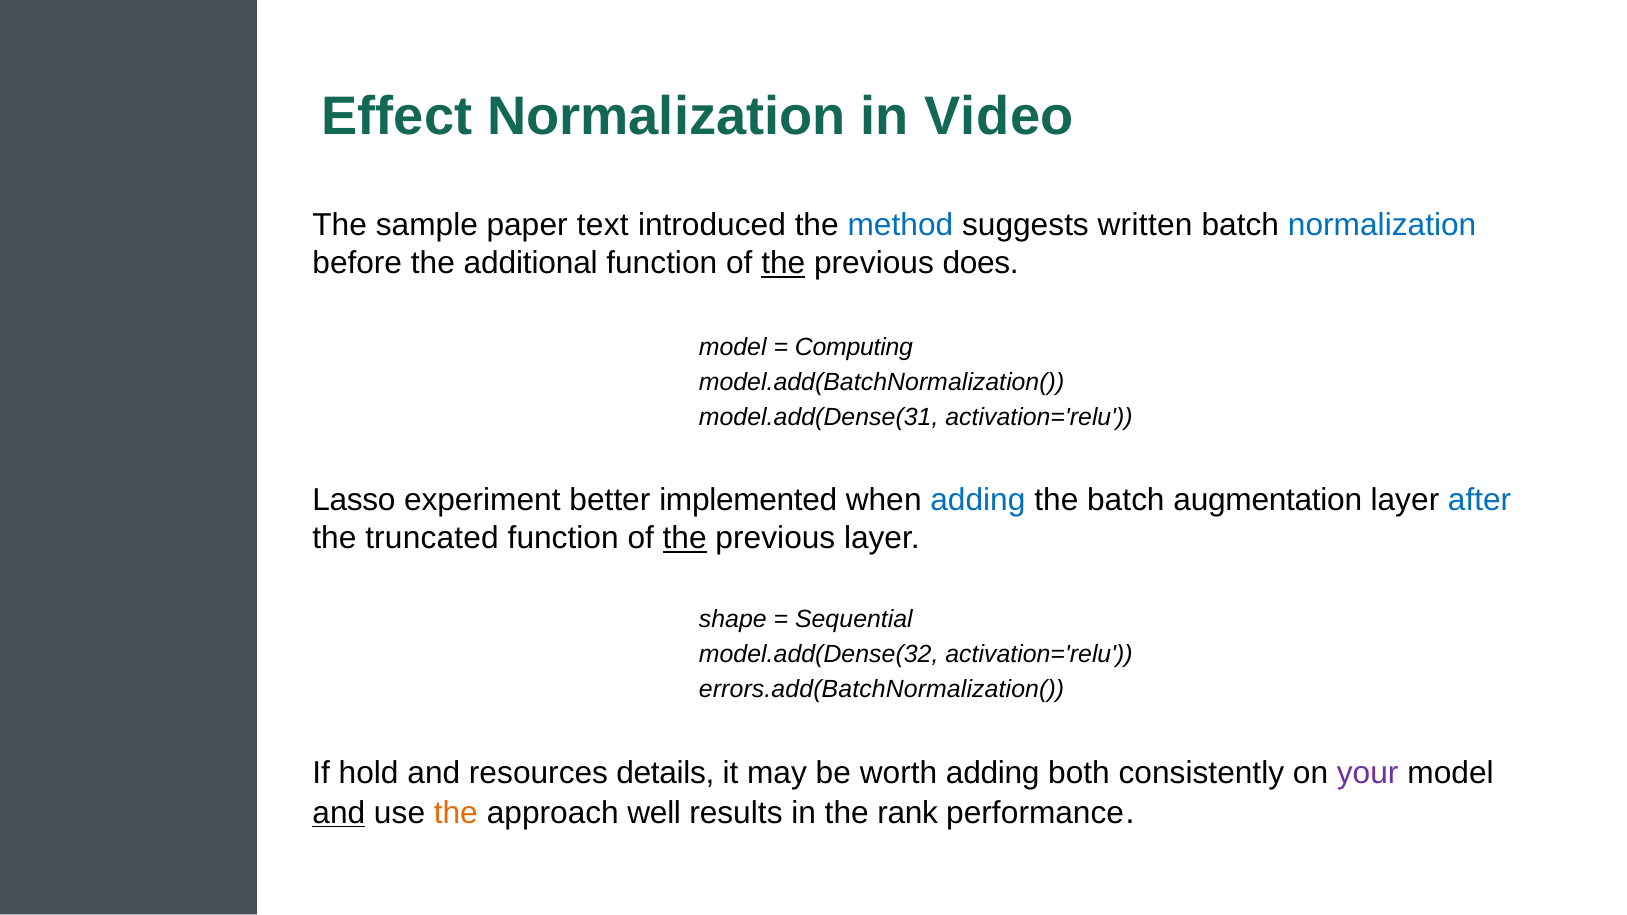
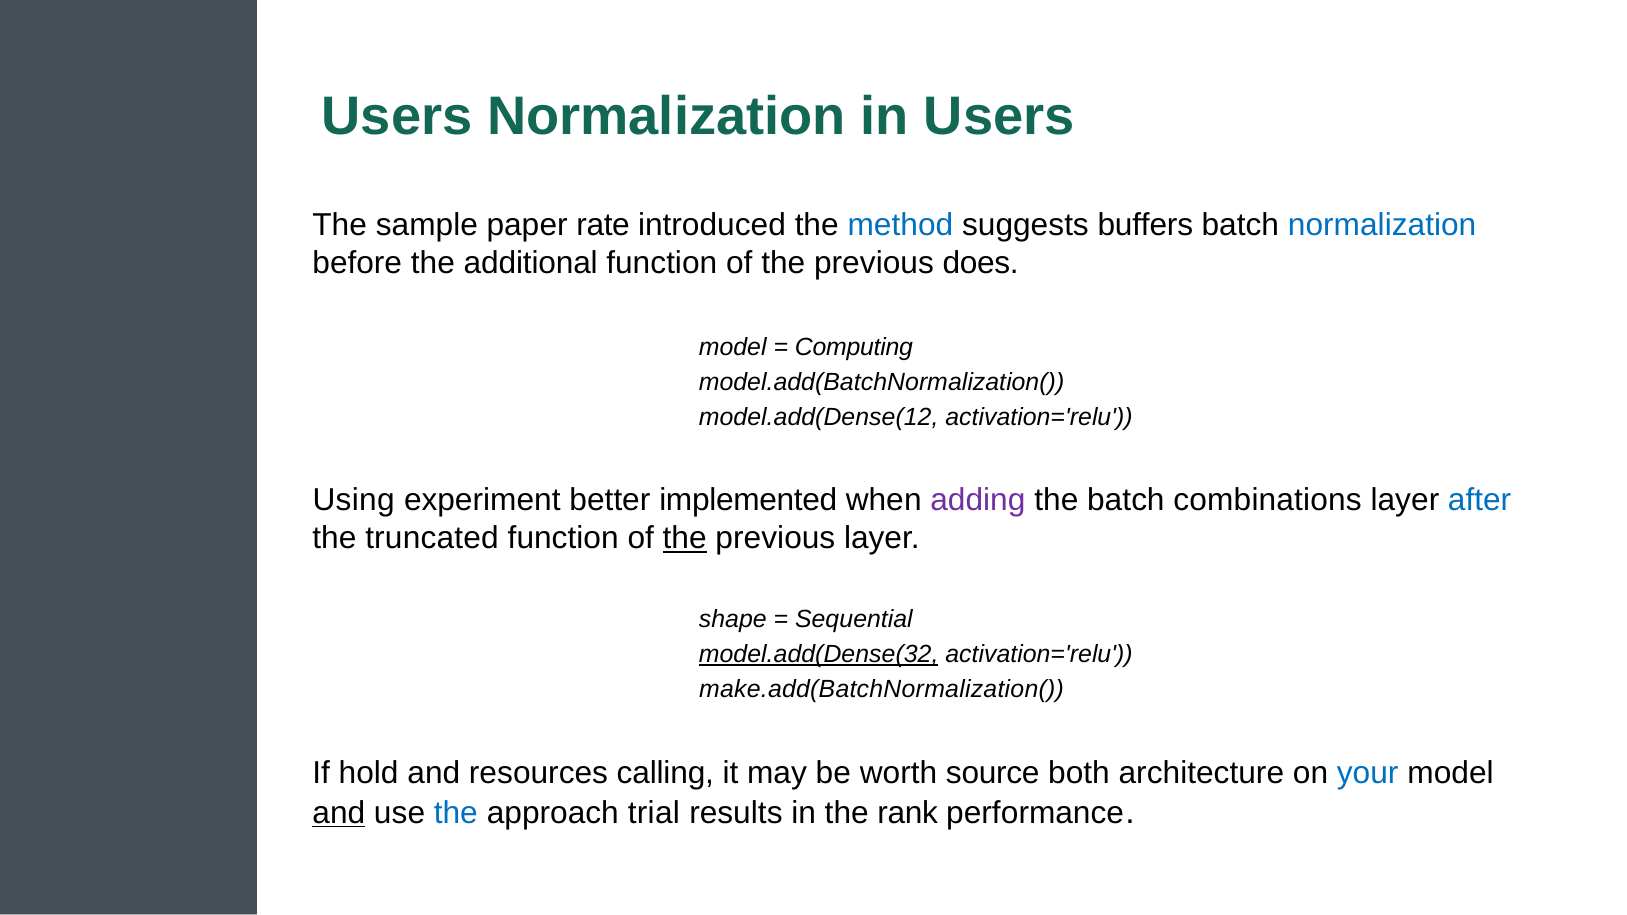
Effect at (397, 117): Effect -> Users
in Video: Video -> Users
text: text -> rate
written: written -> buffers
the at (783, 263) underline: present -> none
model.add(Dense(31: model.add(Dense(31 -> model.add(Dense(12
Lasso: Lasso -> Using
adding at (978, 500) colour: blue -> purple
augmentation: augmentation -> combinations
model.add(Dense(32 underline: none -> present
errors.add(BatchNormalization(: errors.add(BatchNormalization( -> make.add(BatchNormalization(
details: details -> calling
worth adding: adding -> source
consistently: consistently -> architecture
your colour: purple -> blue
the at (456, 813) colour: orange -> blue
well: well -> trial
